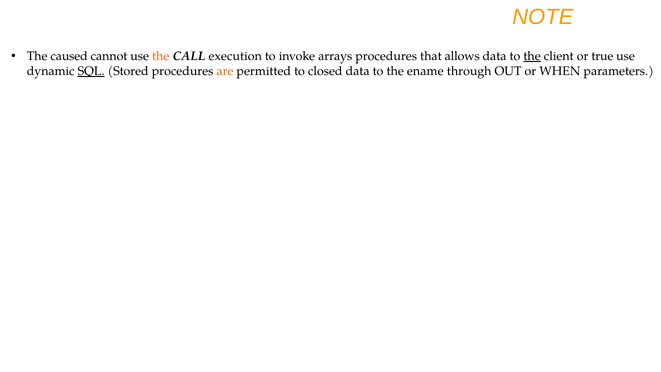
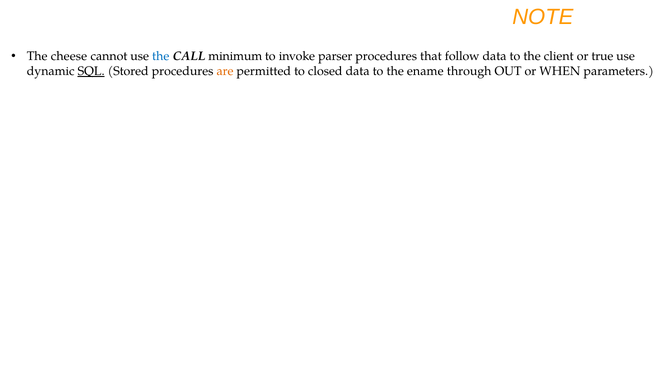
caused: caused -> cheese
the at (161, 56) colour: orange -> blue
execution: execution -> minimum
arrays: arrays -> parser
allows: allows -> follow
the at (532, 56) underline: present -> none
